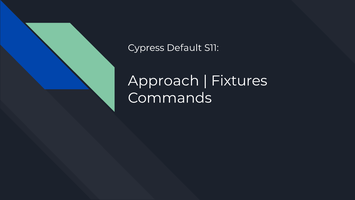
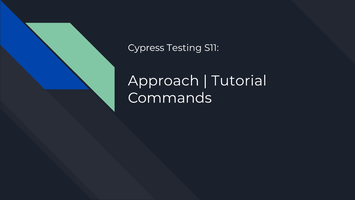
Default: Default -> Testing
Fixtures: Fixtures -> Tutorial
